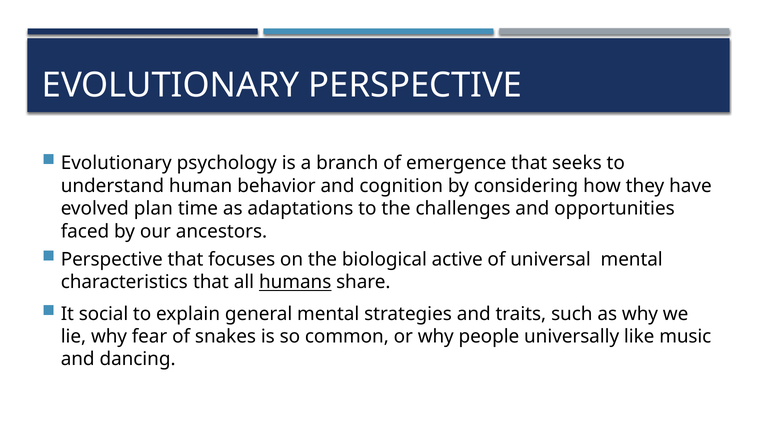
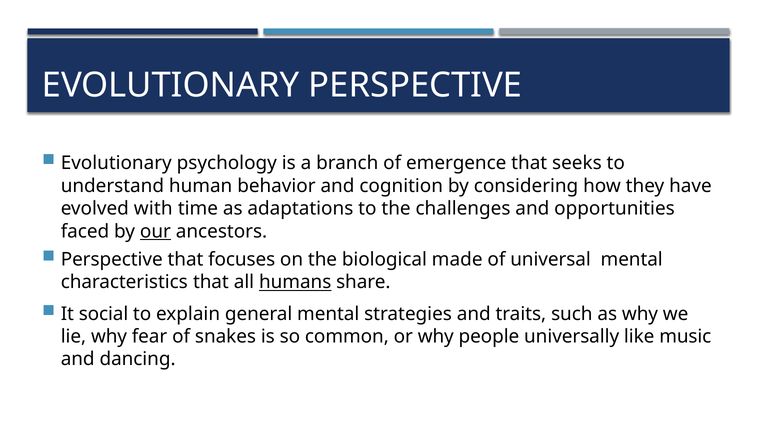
plan: plan -> with
our underline: none -> present
active: active -> made
